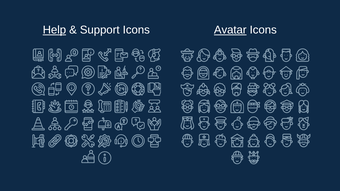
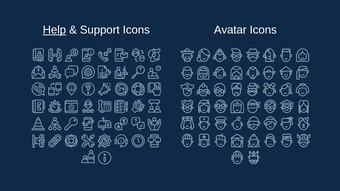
Avatar underline: present -> none
